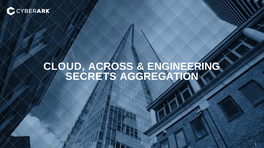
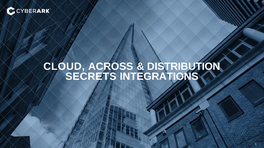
ENGINEERING: ENGINEERING -> DISTRIBUTION
AGGREGATION: AGGREGATION -> INTEGRATIONS
